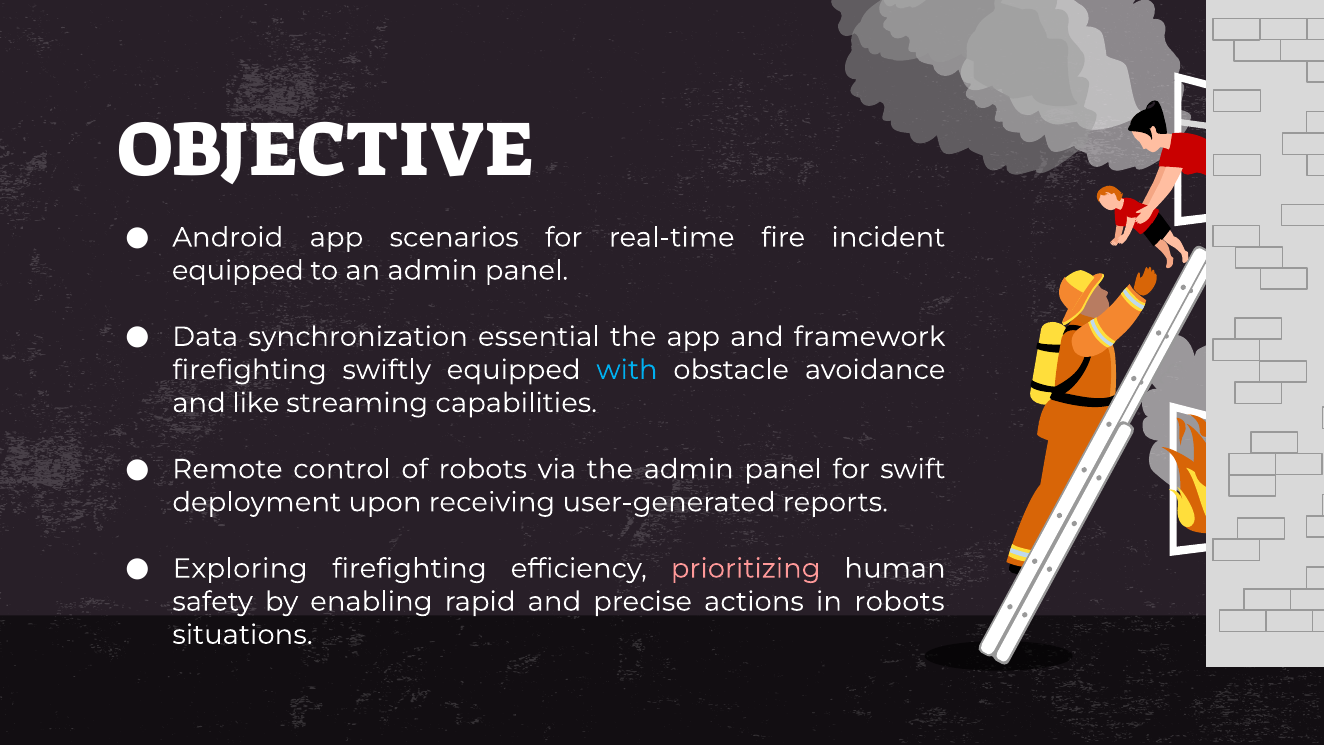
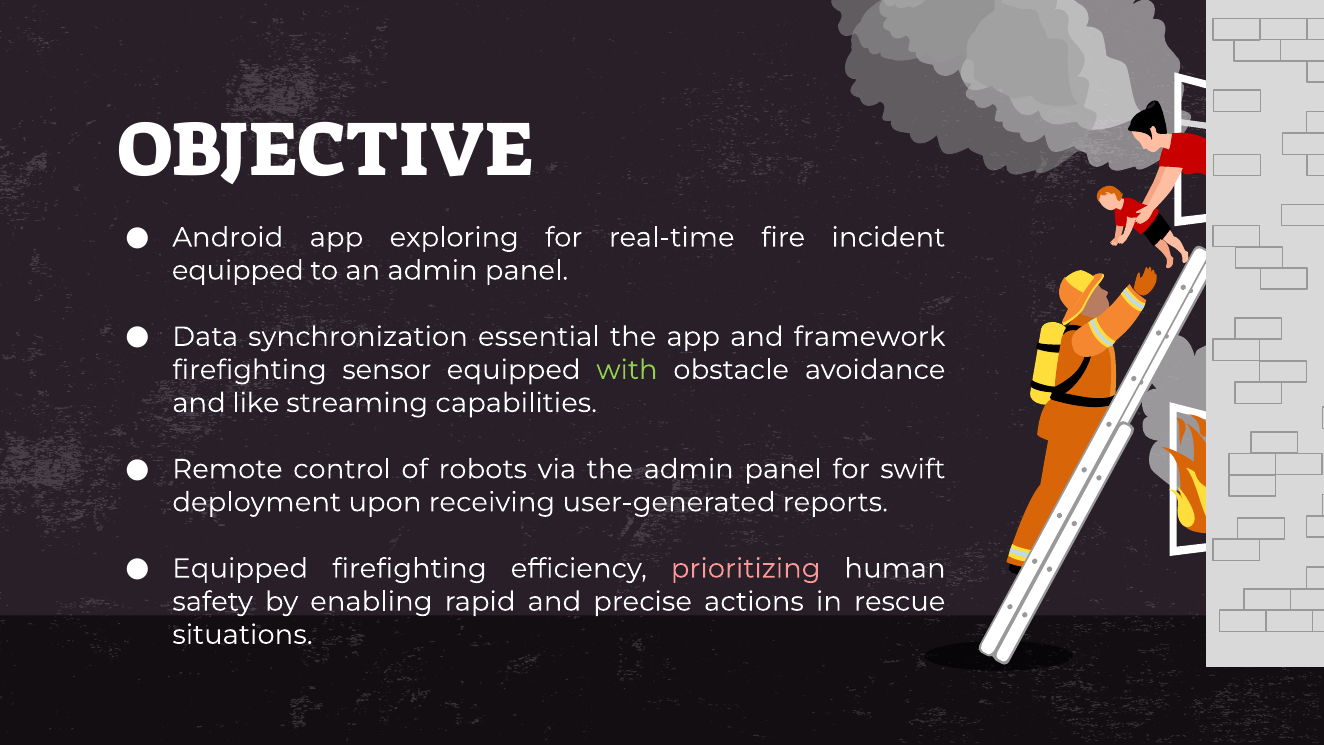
scenarios: scenarios -> exploring
swiftly: swiftly -> sensor
with colour: light blue -> light green
Exploring at (240, 568): Exploring -> Equipped
in robots: robots -> rescue
